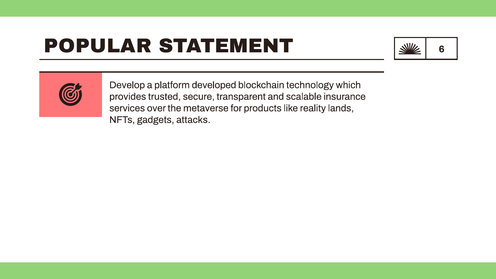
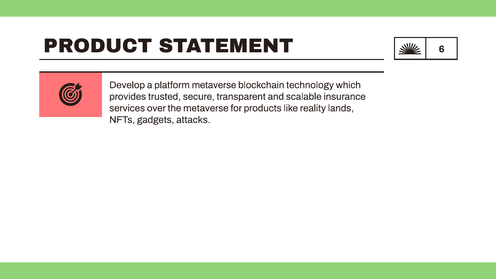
POPULAR: POPULAR -> PRODUCT
platform developed: developed -> metaverse
